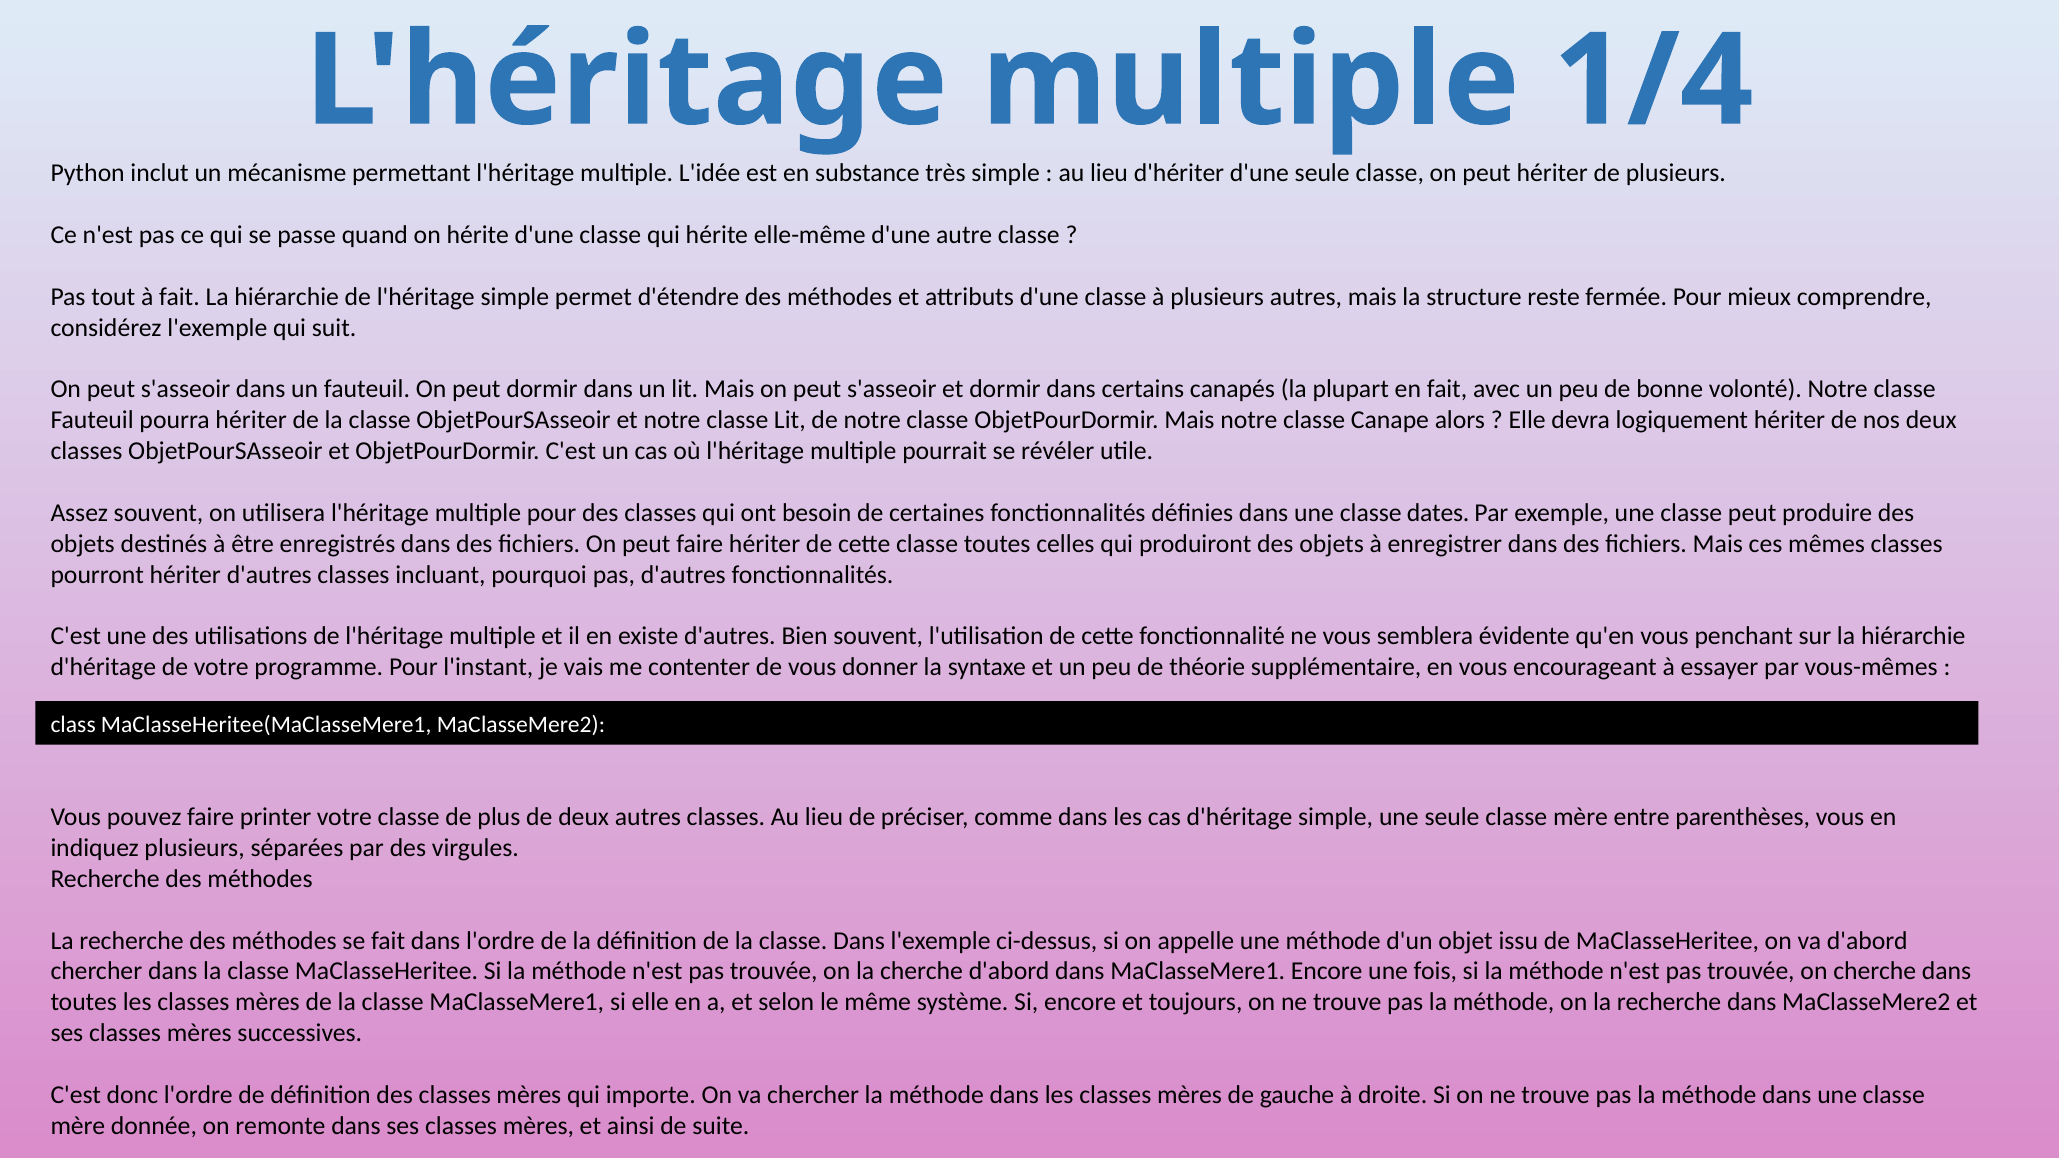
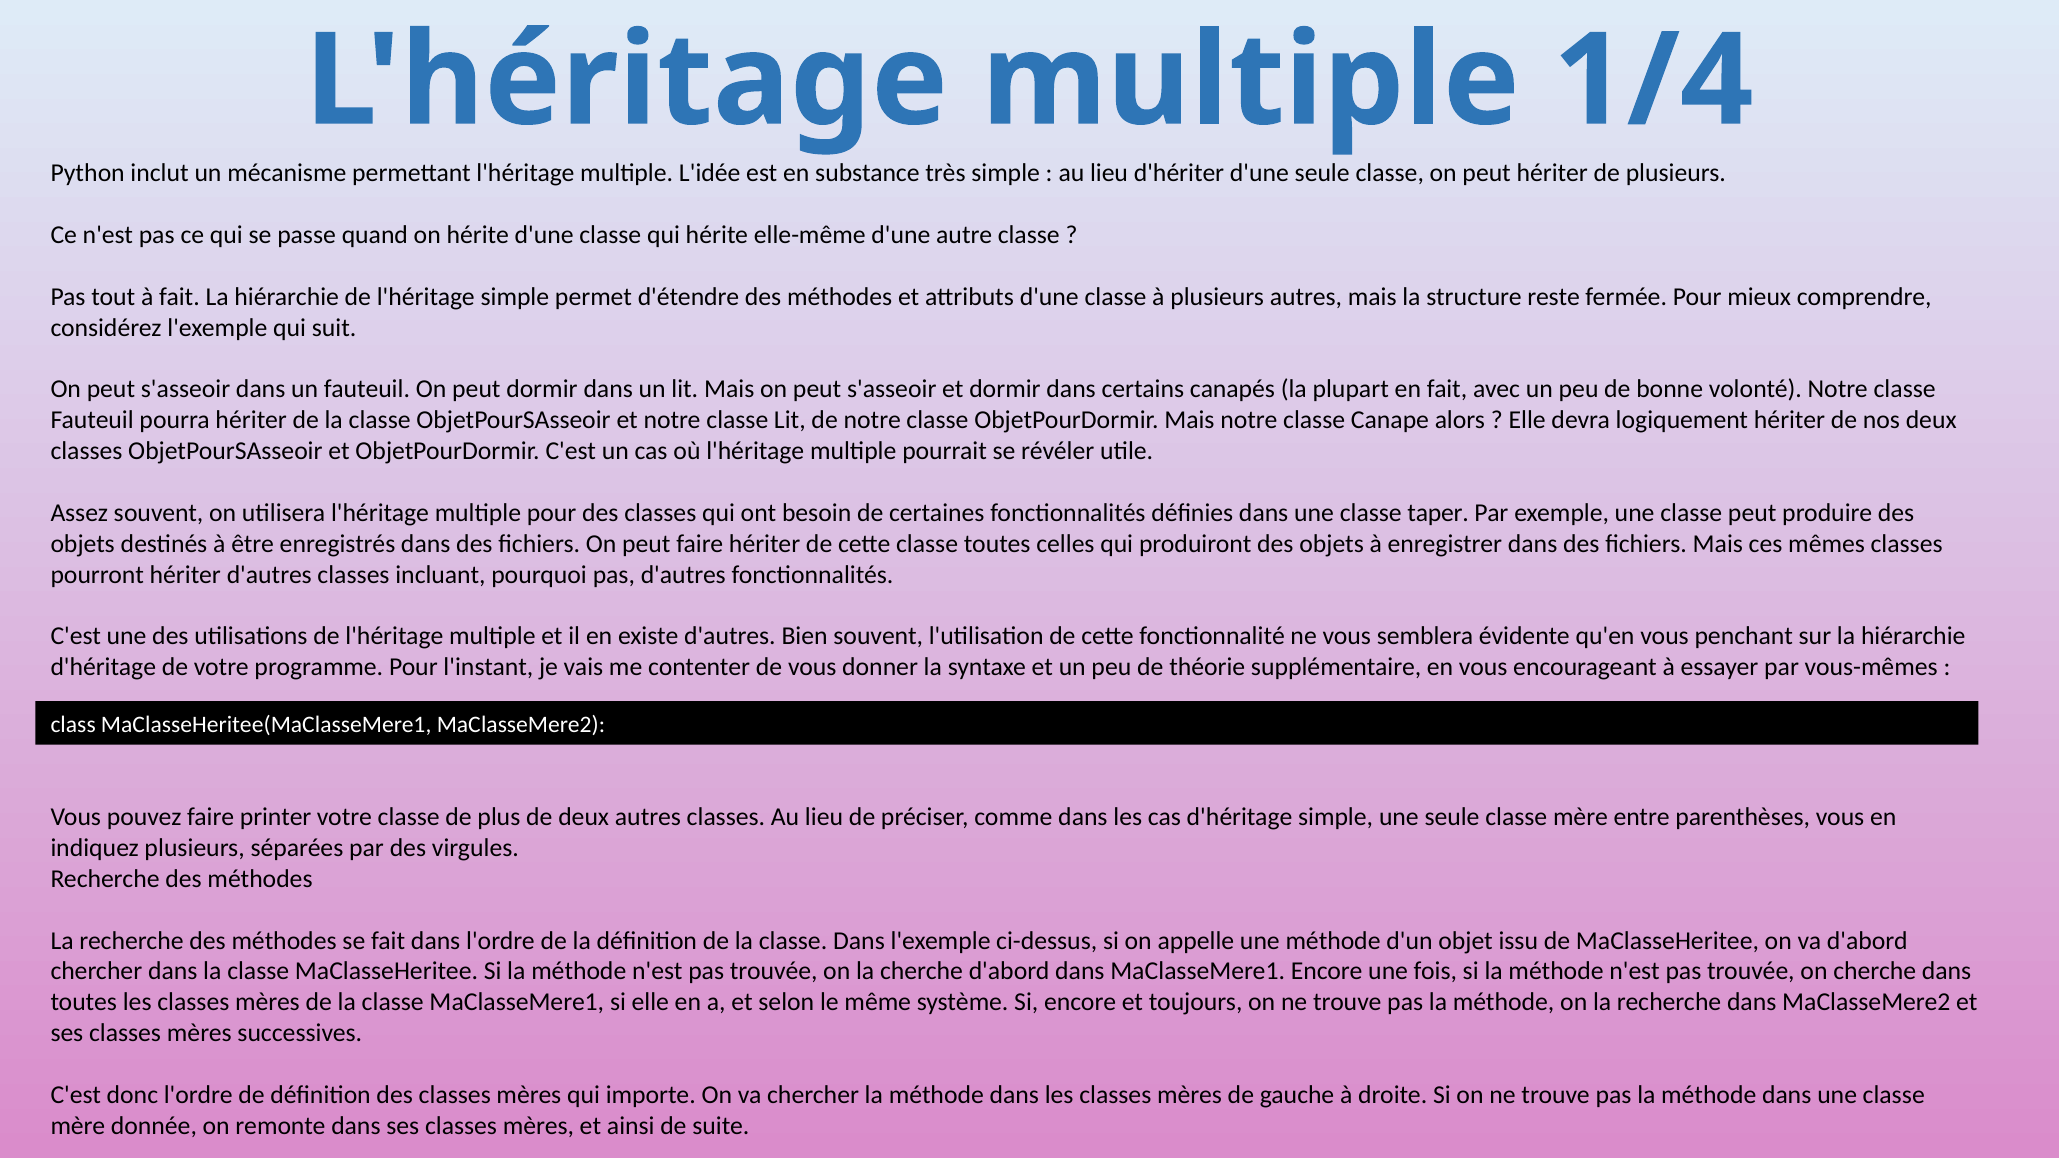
dates: dates -> taper
